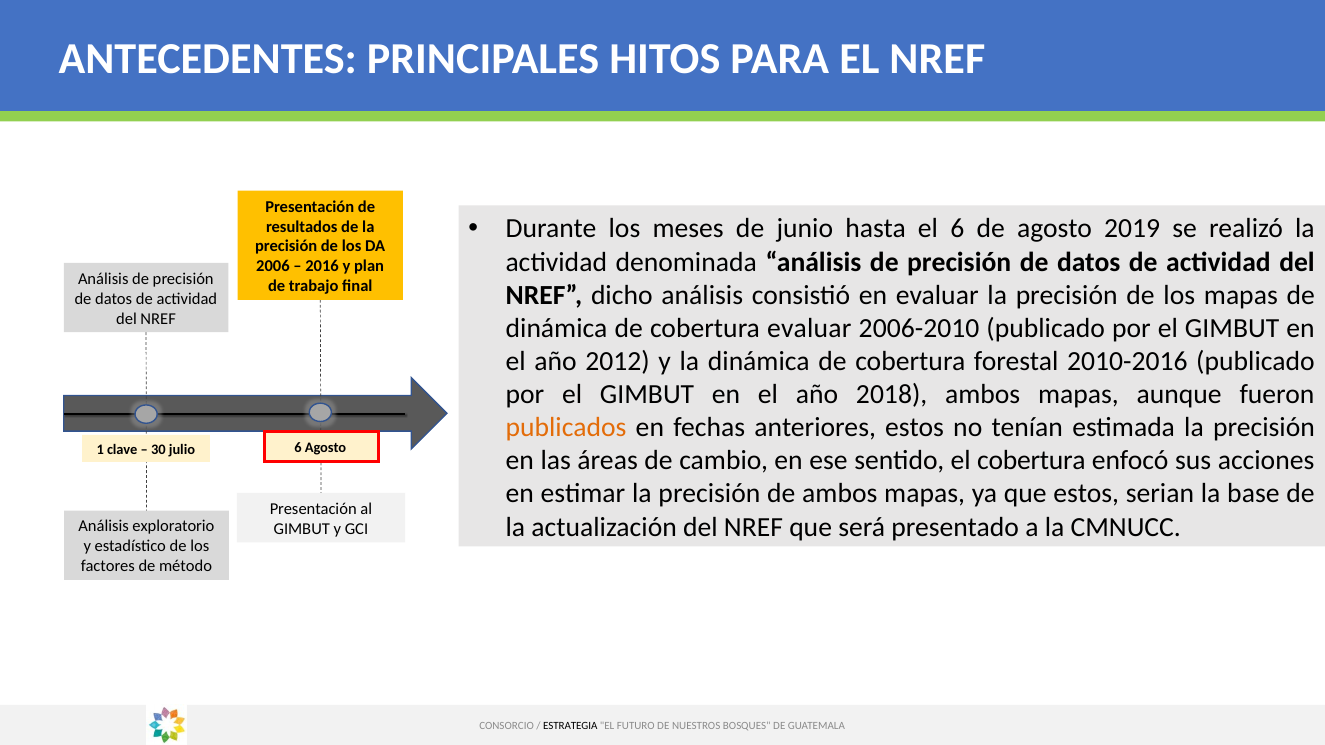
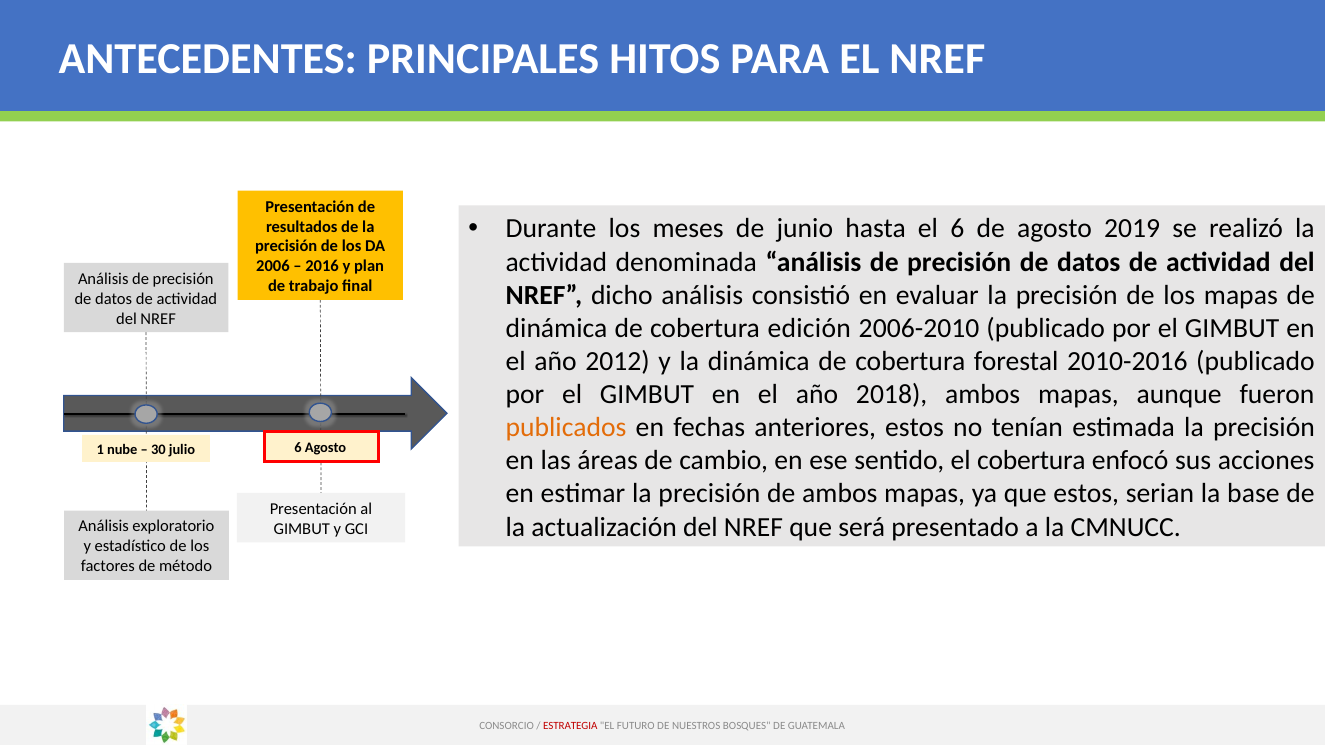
cobertura evaluar: evaluar -> edición
clave: clave -> nube
ESTRATEGIA colour: black -> red
